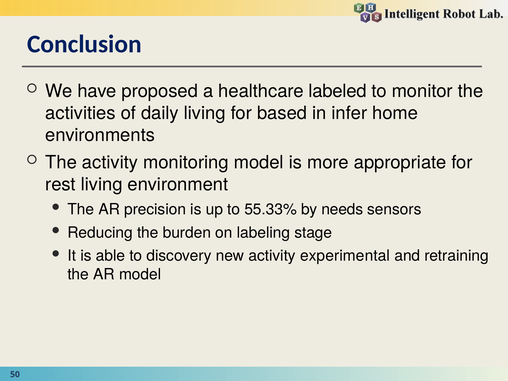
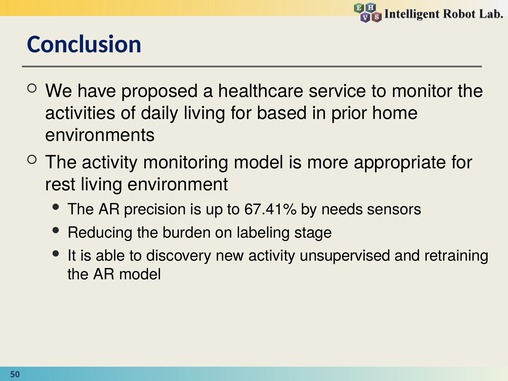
labeled: labeled -> service
infer: infer -> prior
55.33%: 55.33% -> 67.41%
experimental: experimental -> unsupervised
